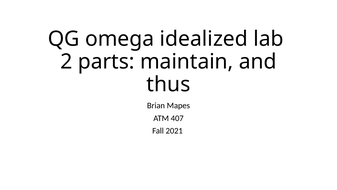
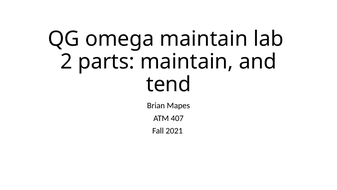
omega idealized: idealized -> maintain
thus: thus -> tend
